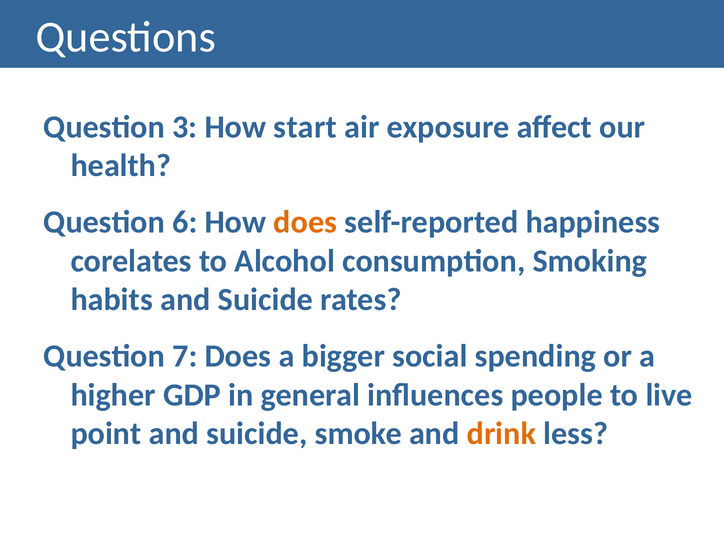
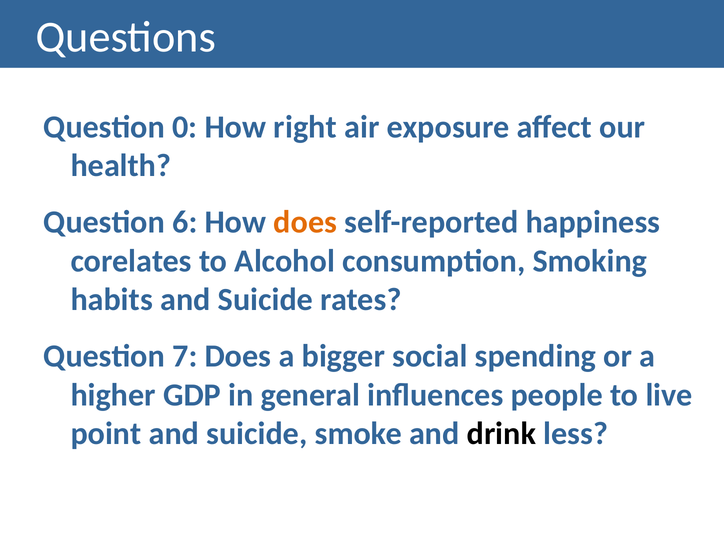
3: 3 -> 0
start: start -> right
drink colour: orange -> black
